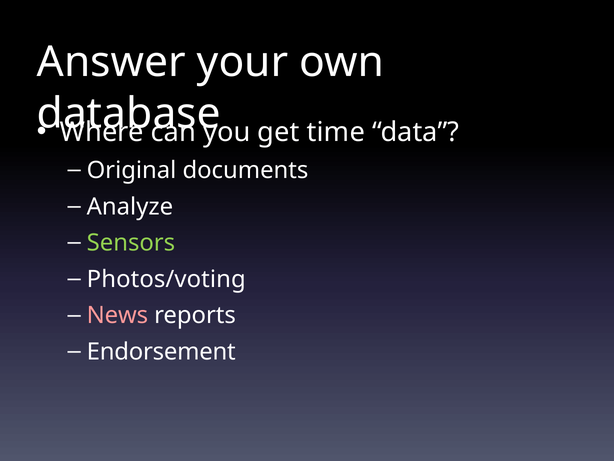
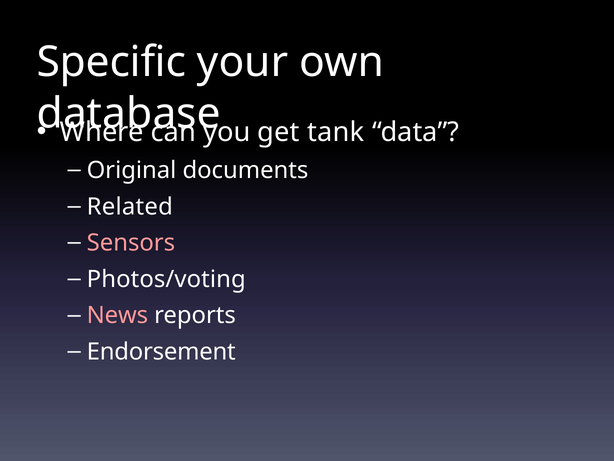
Answer: Answer -> Specific
time: time -> tank
Analyze: Analyze -> Related
Sensors colour: light green -> pink
